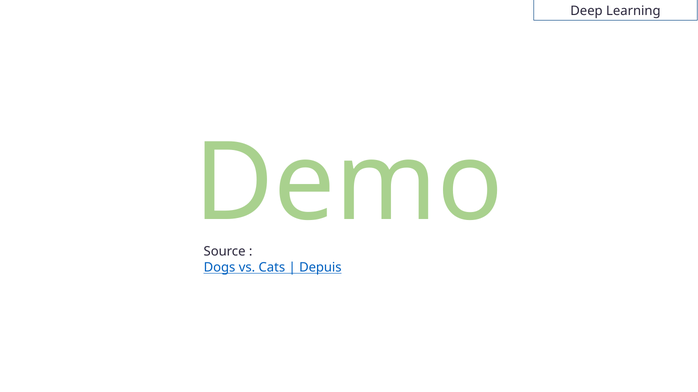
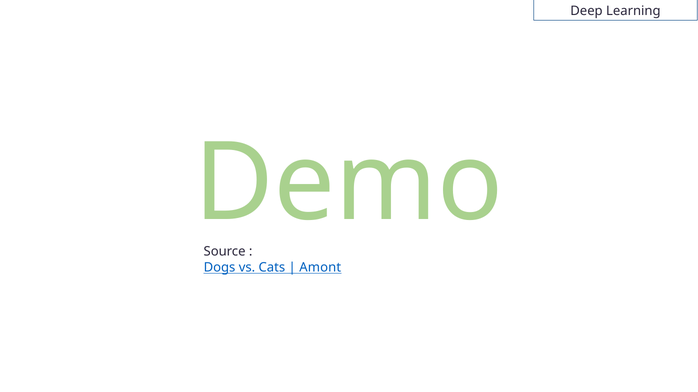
Depuis: Depuis -> Amont
